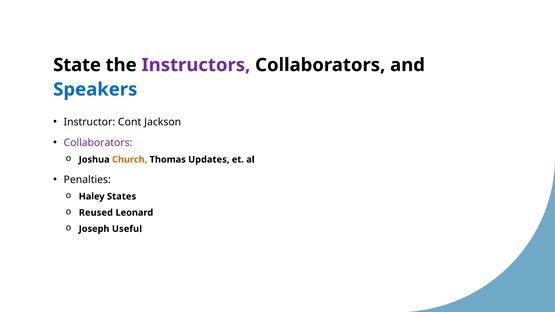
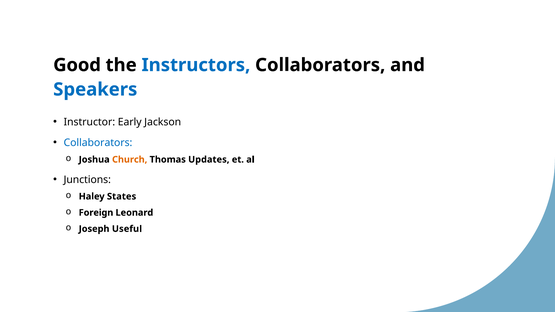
State: State -> Good
Instructors colour: purple -> blue
Cont: Cont -> Early
Collaborators at (98, 143) colour: purple -> blue
Penalties: Penalties -> Junctions
Reused: Reused -> Foreign
